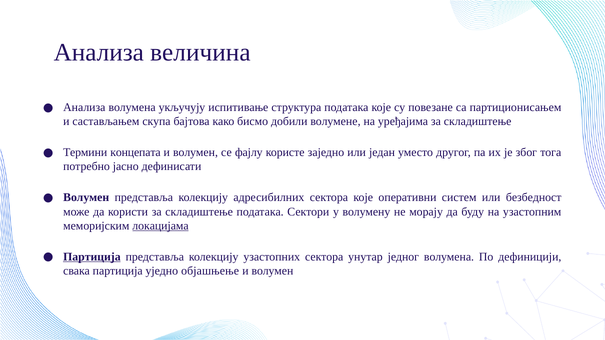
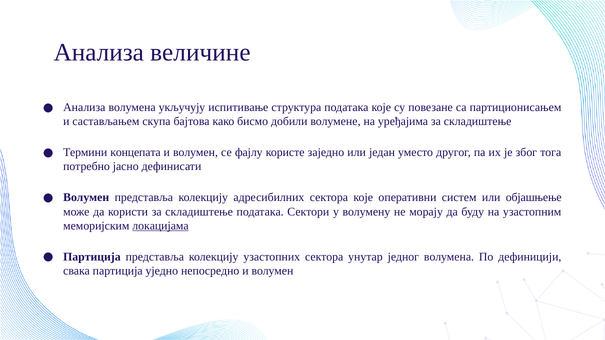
величина: величина -> величине
безбедност: безбедност -> објашњење
Партиција at (92, 257) underline: present -> none
објашњење: објашњење -> непосредно
